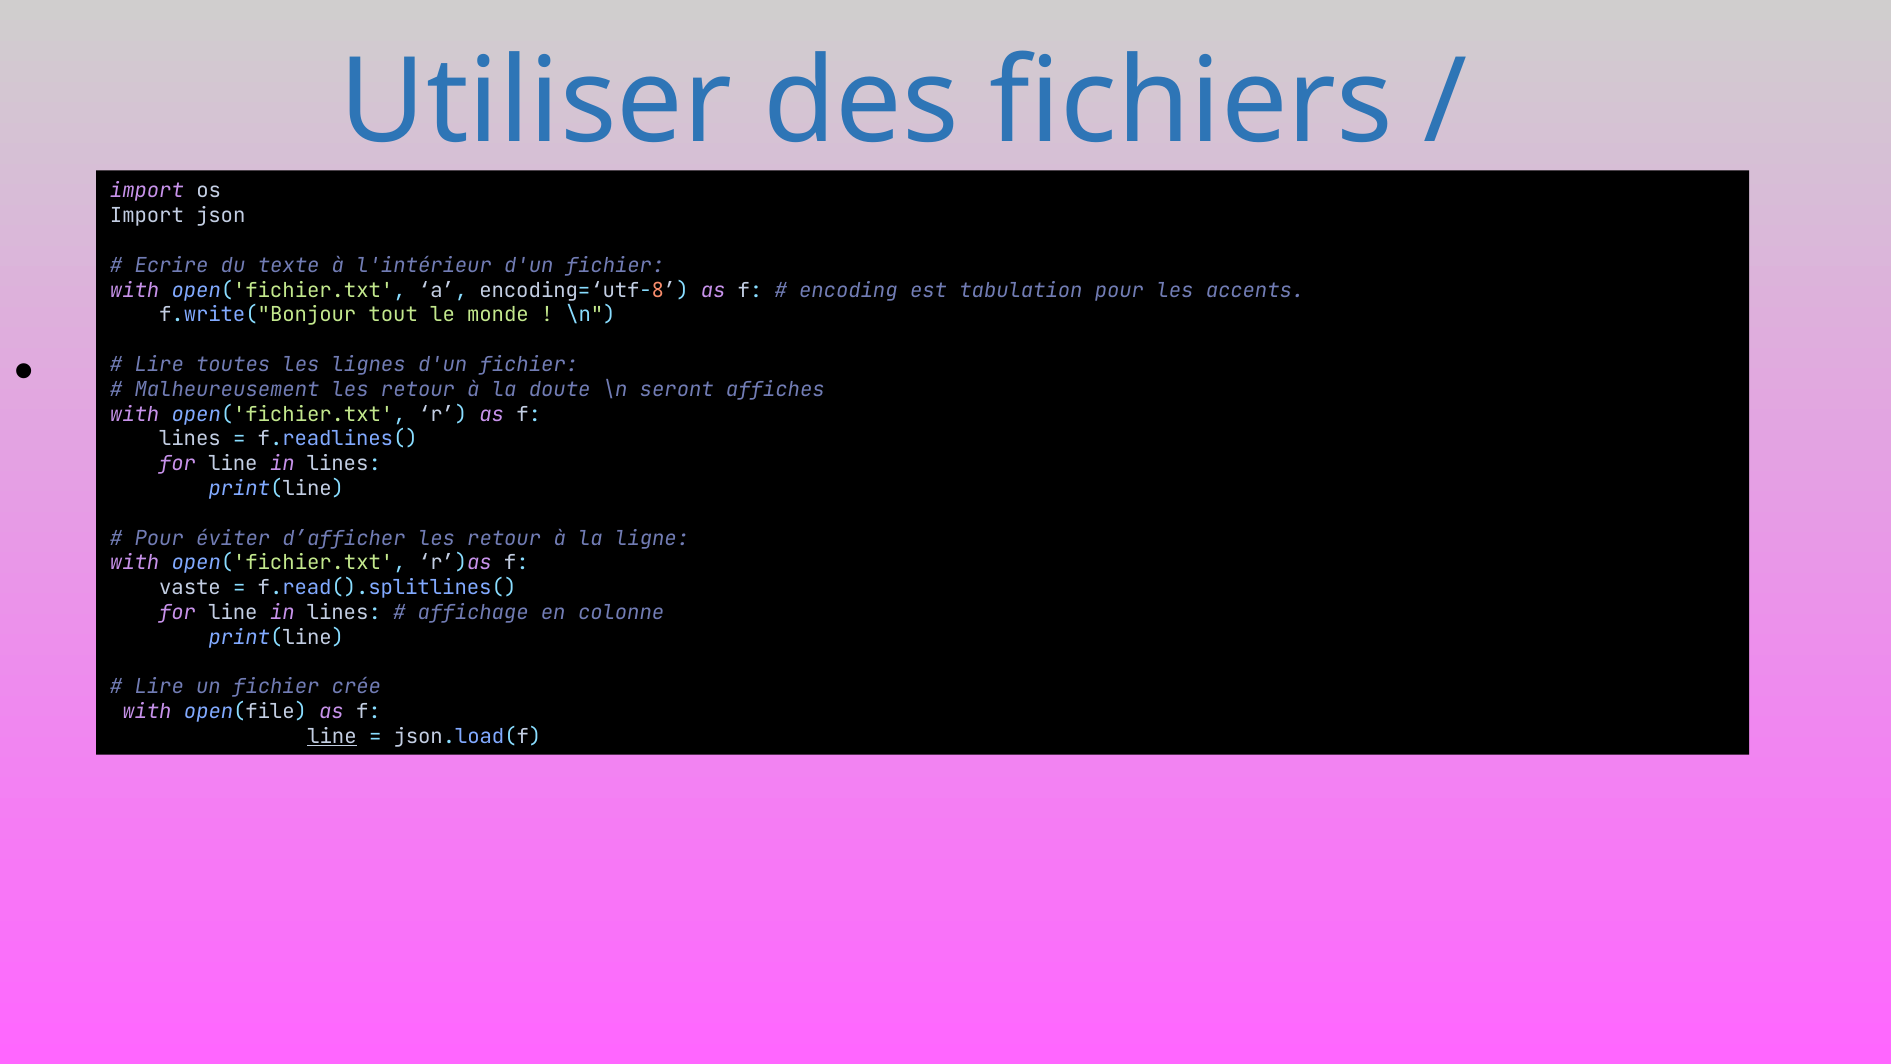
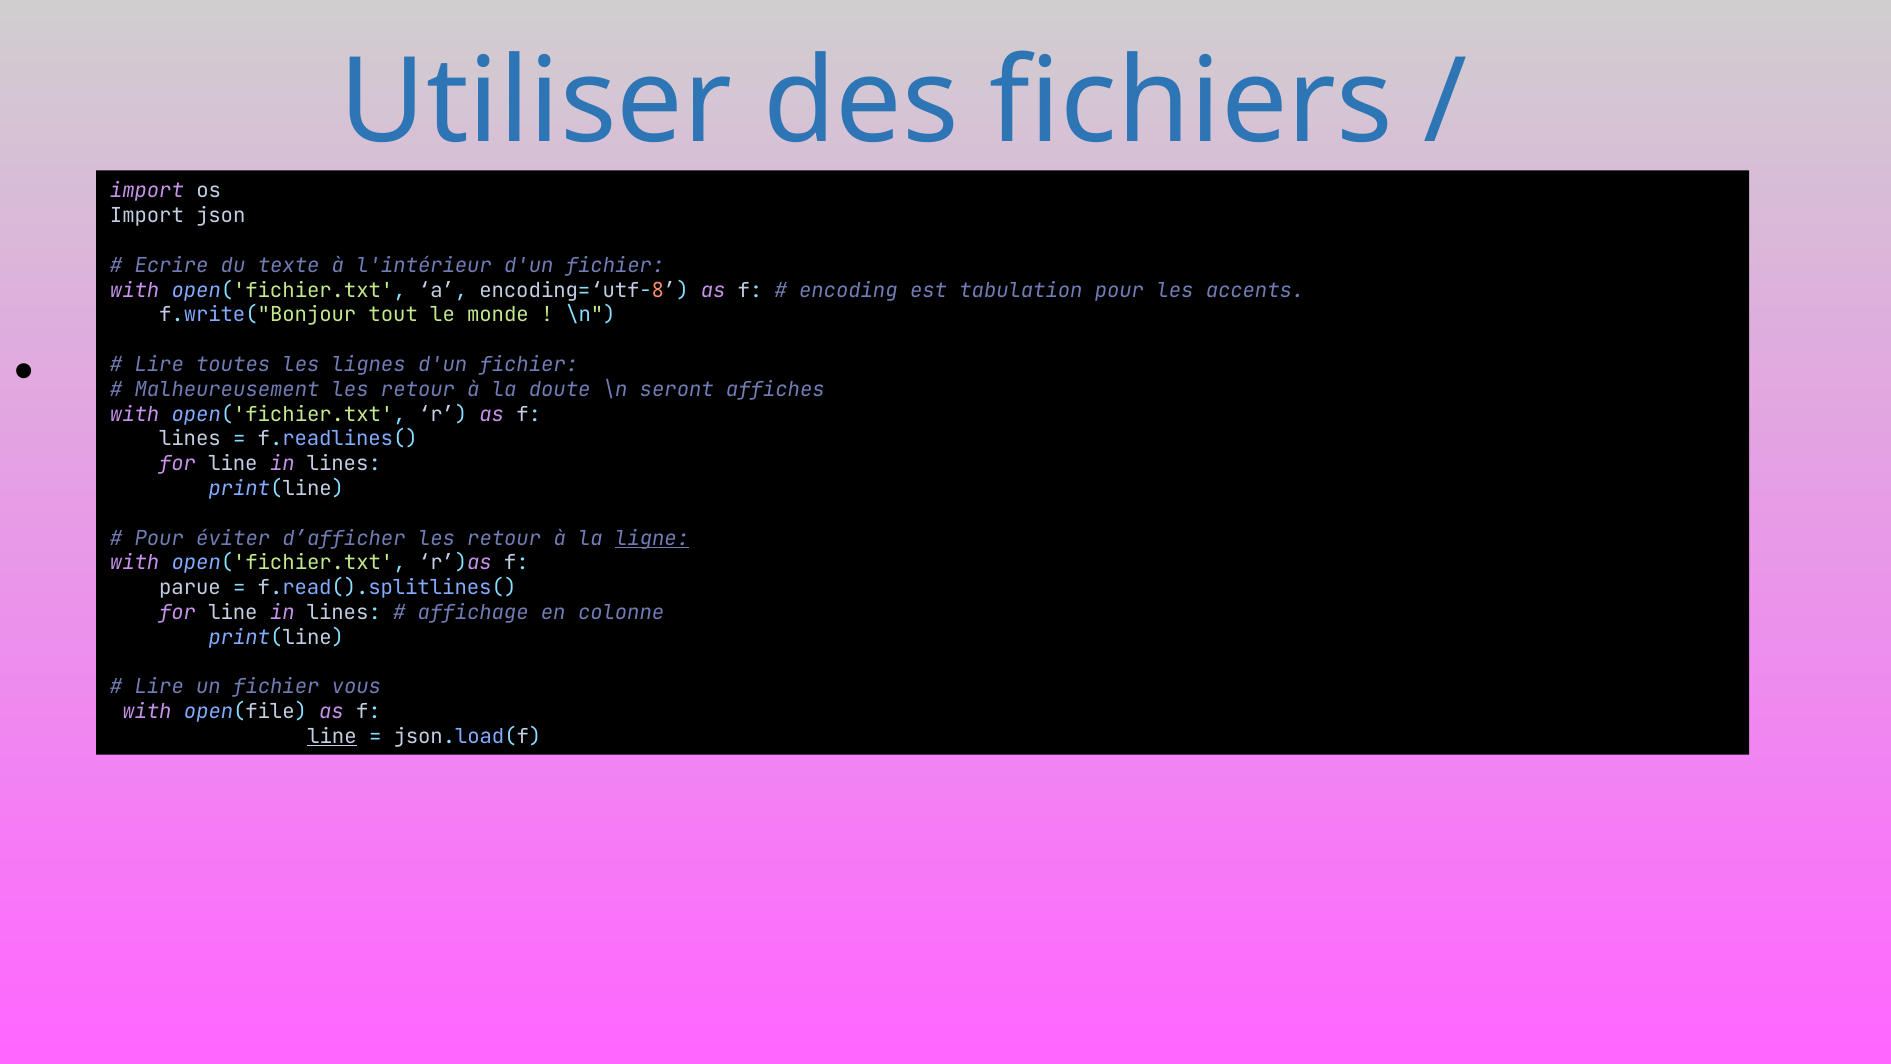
ligne underline: none -> present
vaste: vaste -> parue
crée: crée -> vous
